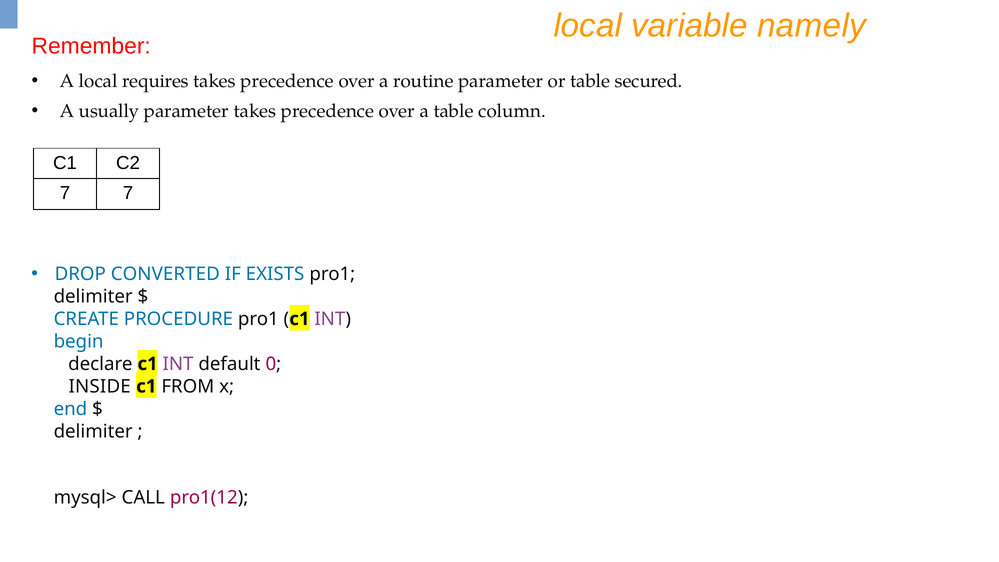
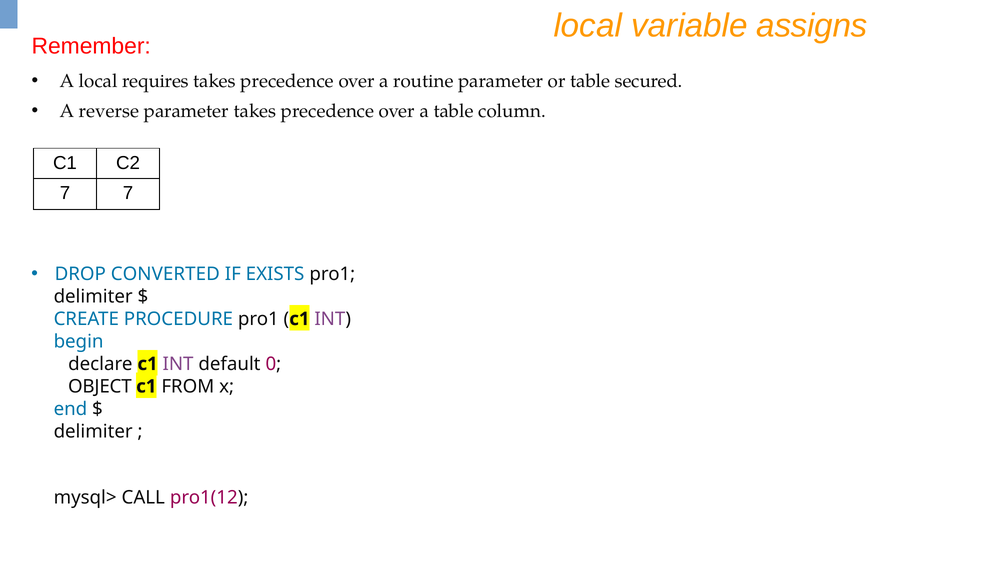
namely: namely -> assigns
usually: usually -> reverse
INSIDE: INSIDE -> OBJECT
